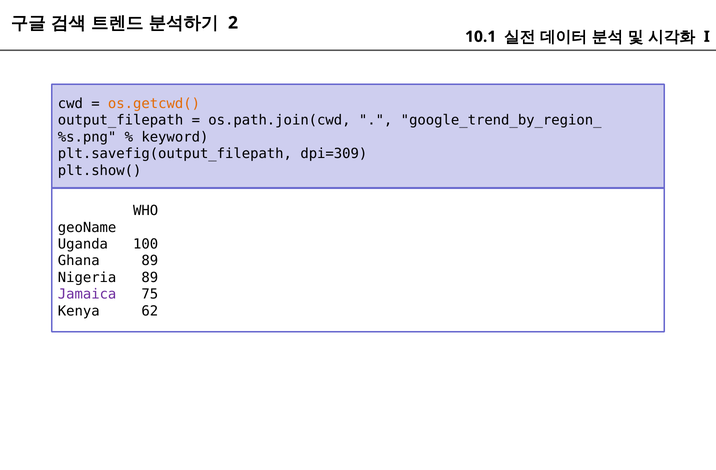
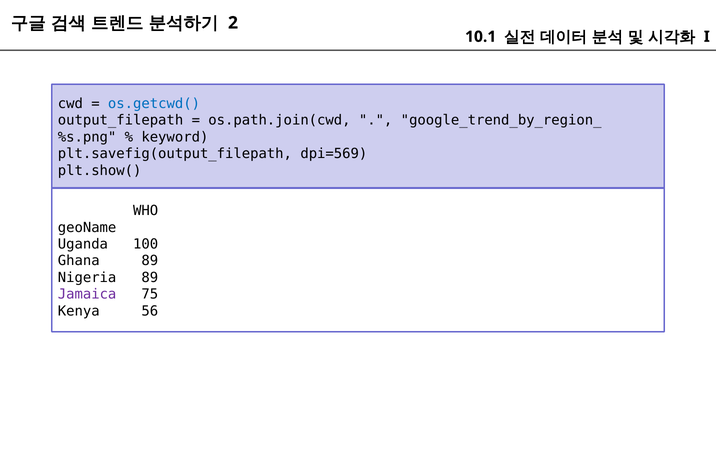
os.getcwd( colour: orange -> blue
dpi=309: dpi=309 -> dpi=569
62: 62 -> 56
